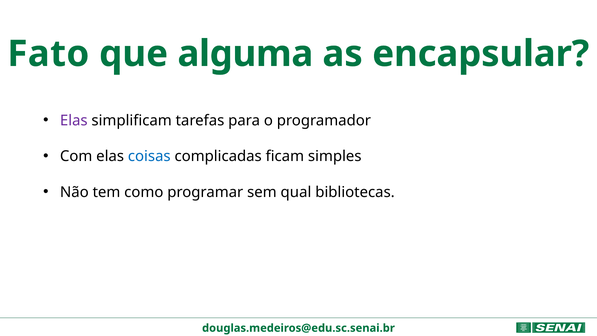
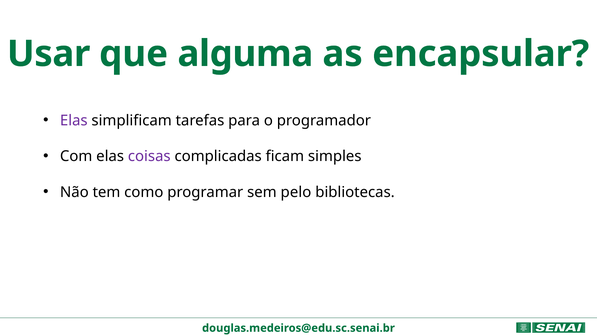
Fato: Fato -> Usar
coisas colour: blue -> purple
qual: qual -> pelo
